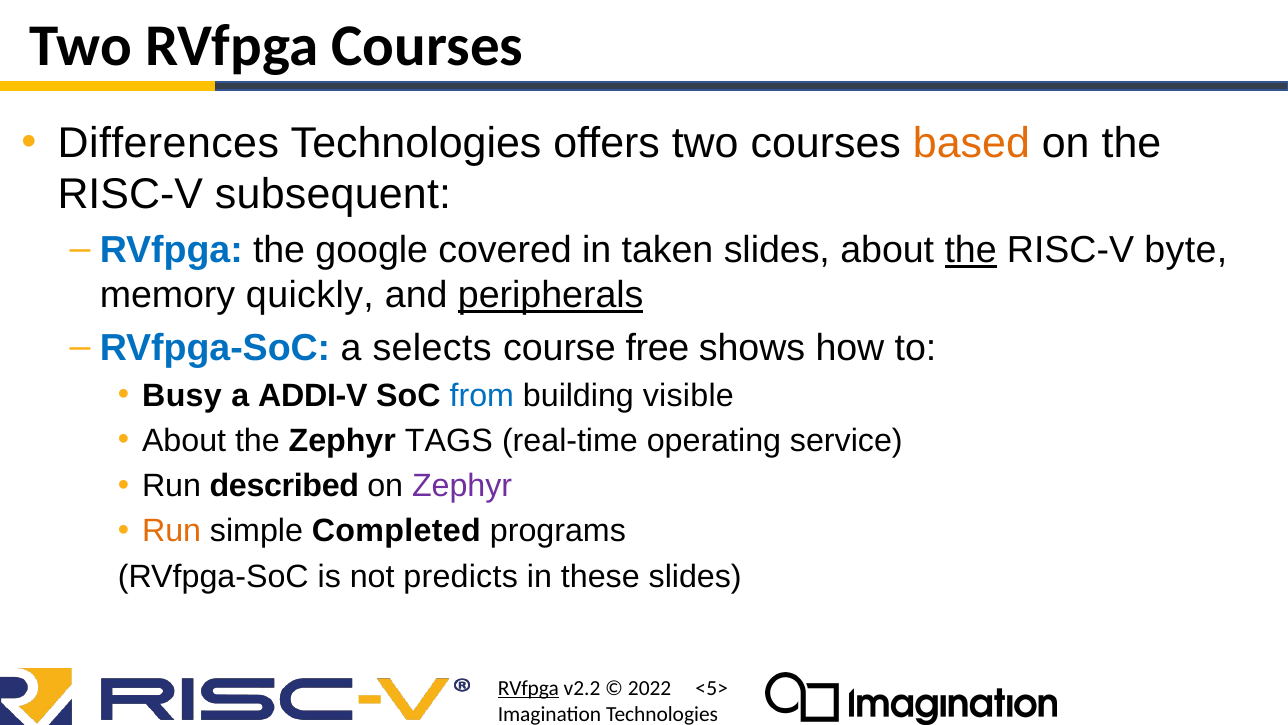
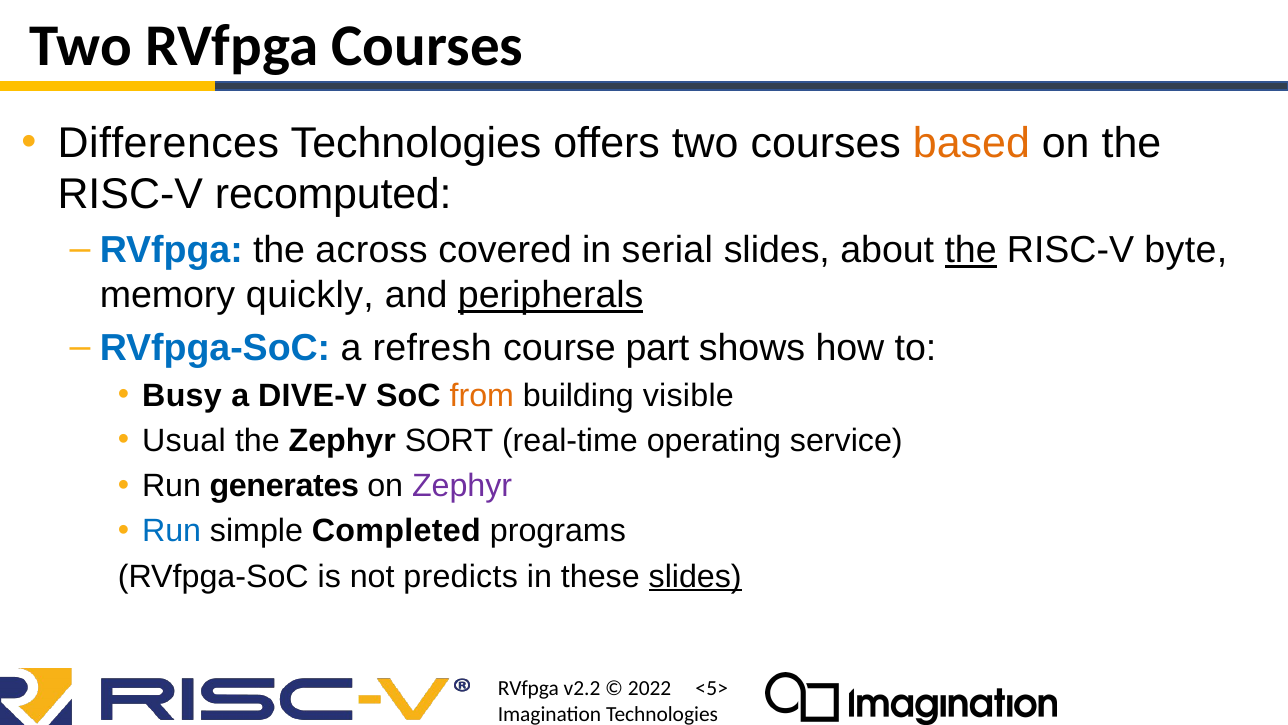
subsequent: subsequent -> recomputed
google: google -> across
taken: taken -> serial
selects: selects -> refresh
free: free -> part
ADDI-V: ADDI-V -> DIVE-V
from colour: blue -> orange
About at (184, 441): About -> Usual
TAGS: TAGS -> SORT
described: described -> generates
Run at (172, 531) colour: orange -> blue
slides at (695, 576) underline: none -> present
RVfpga at (528, 688) underline: present -> none
